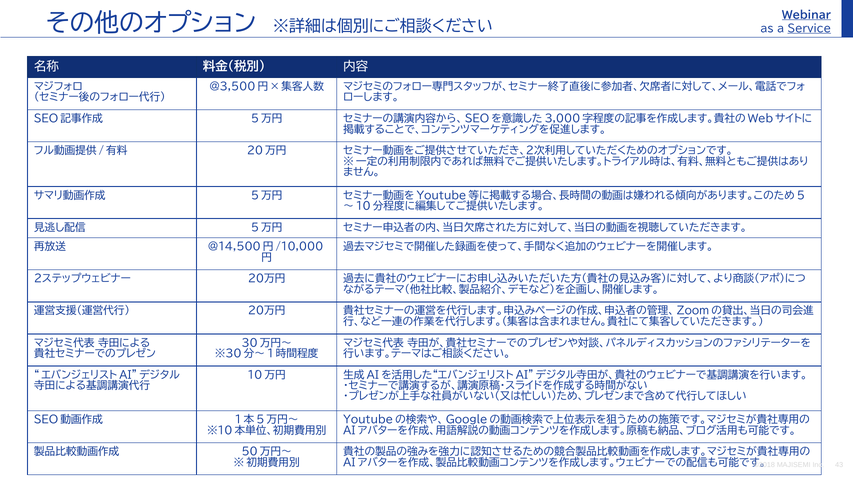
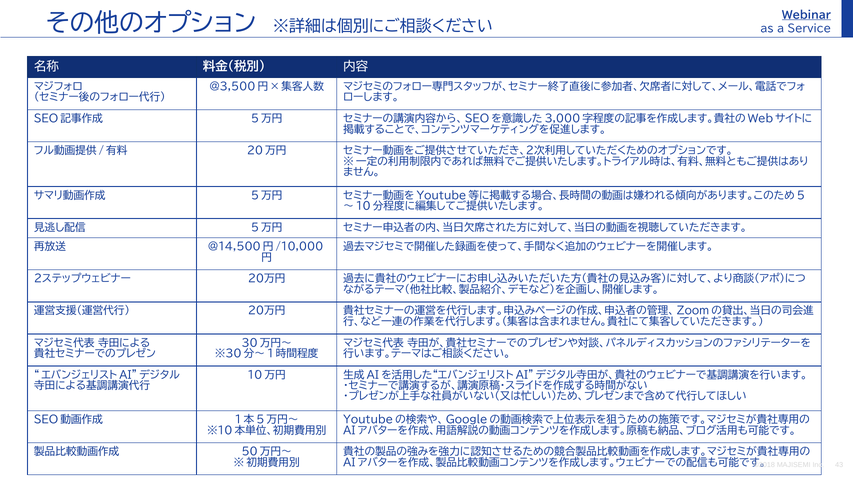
Service underline: present -> none
